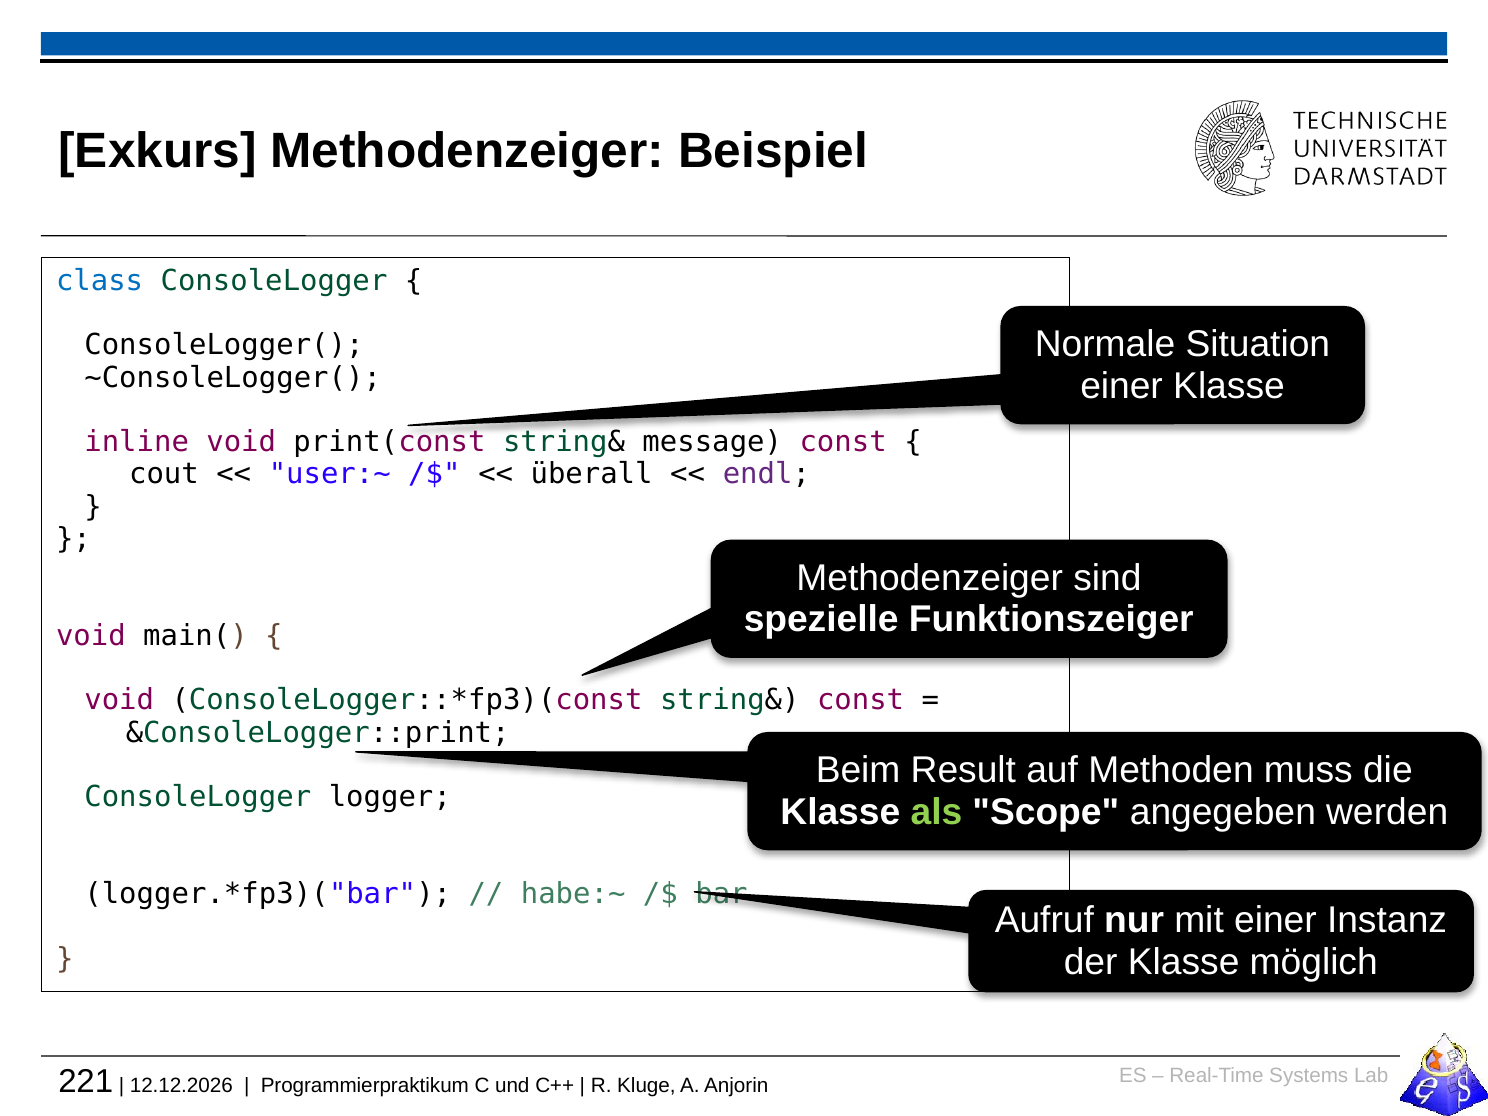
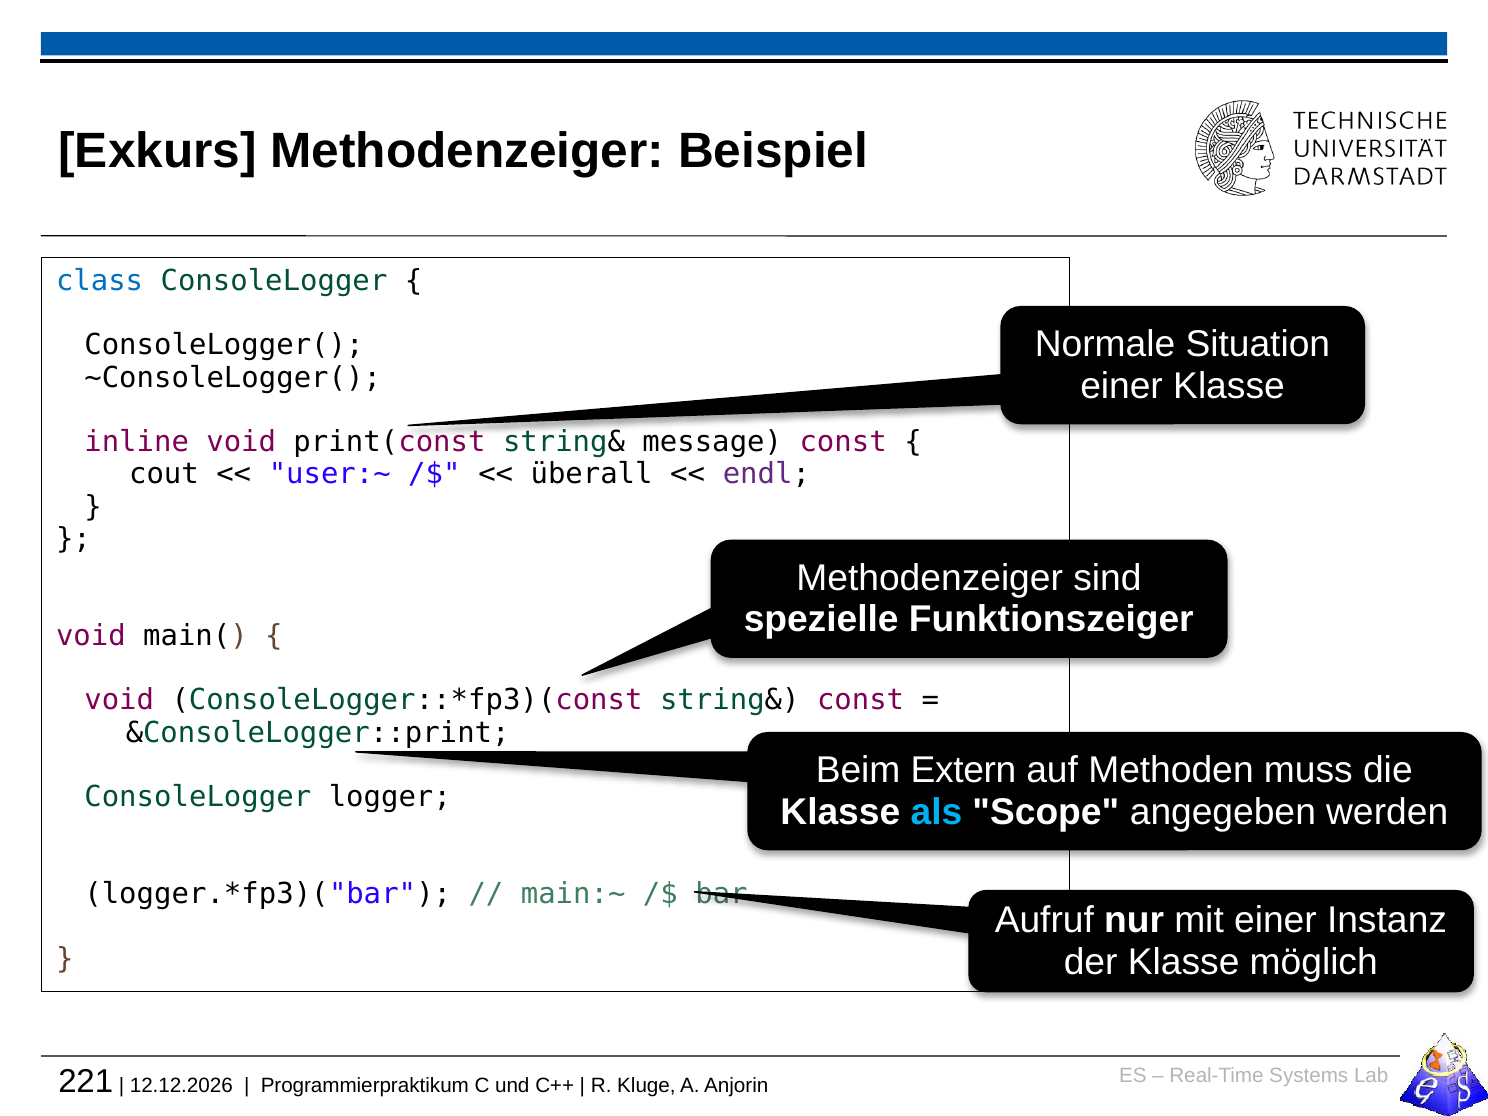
Result: Result -> Extern
als colour: light green -> light blue
habe:~: habe:~ -> main:~
